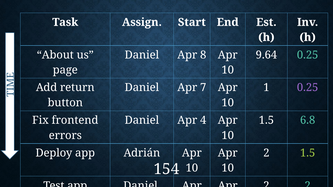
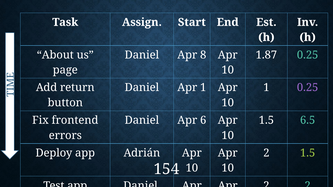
9.64: 9.64 -> 1.87
Apr 7: 7 -> 1
4: 4 -> 6
6.8: 6.8 -> 6.5
